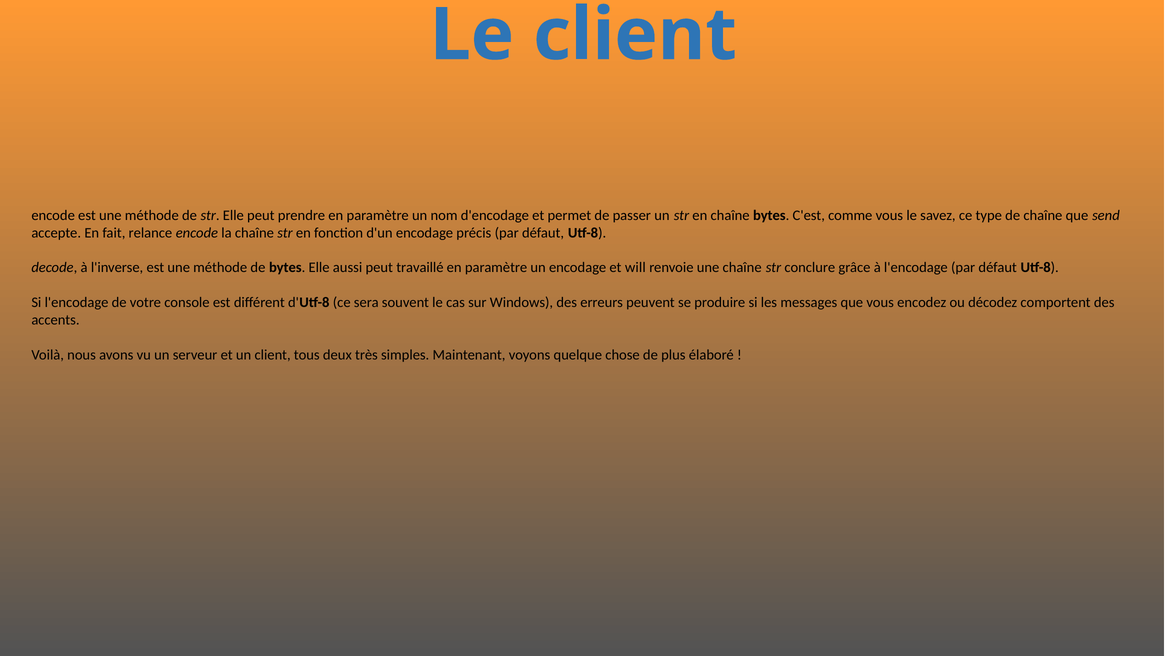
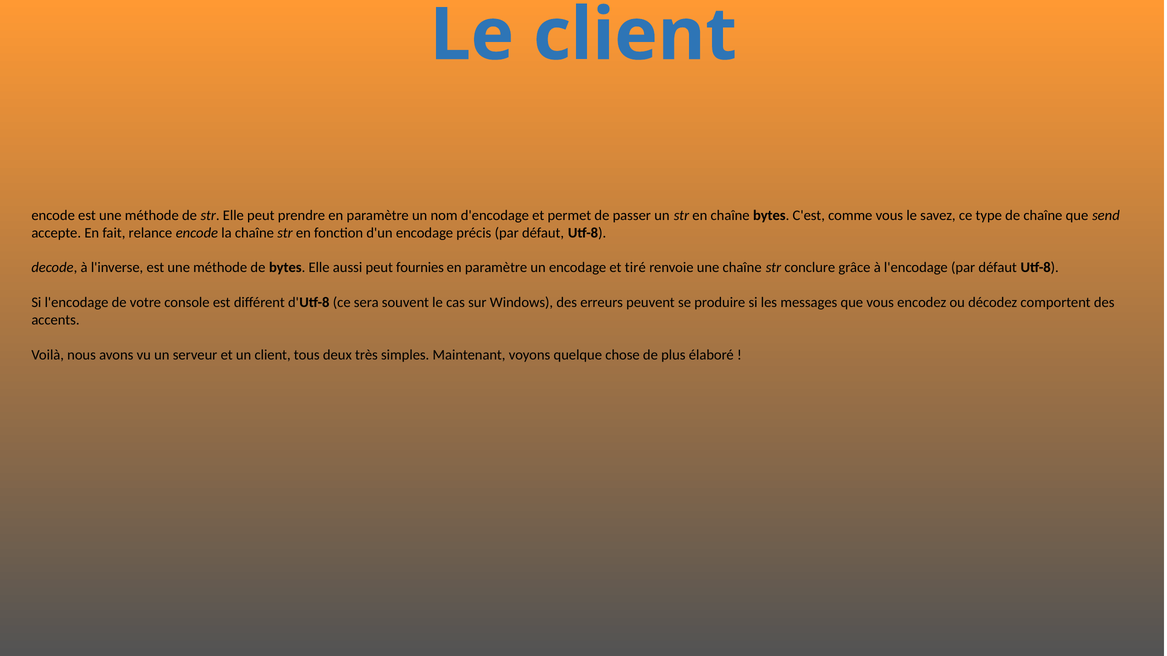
travaillé: travaillé -> fournies
will: will -> tiré
